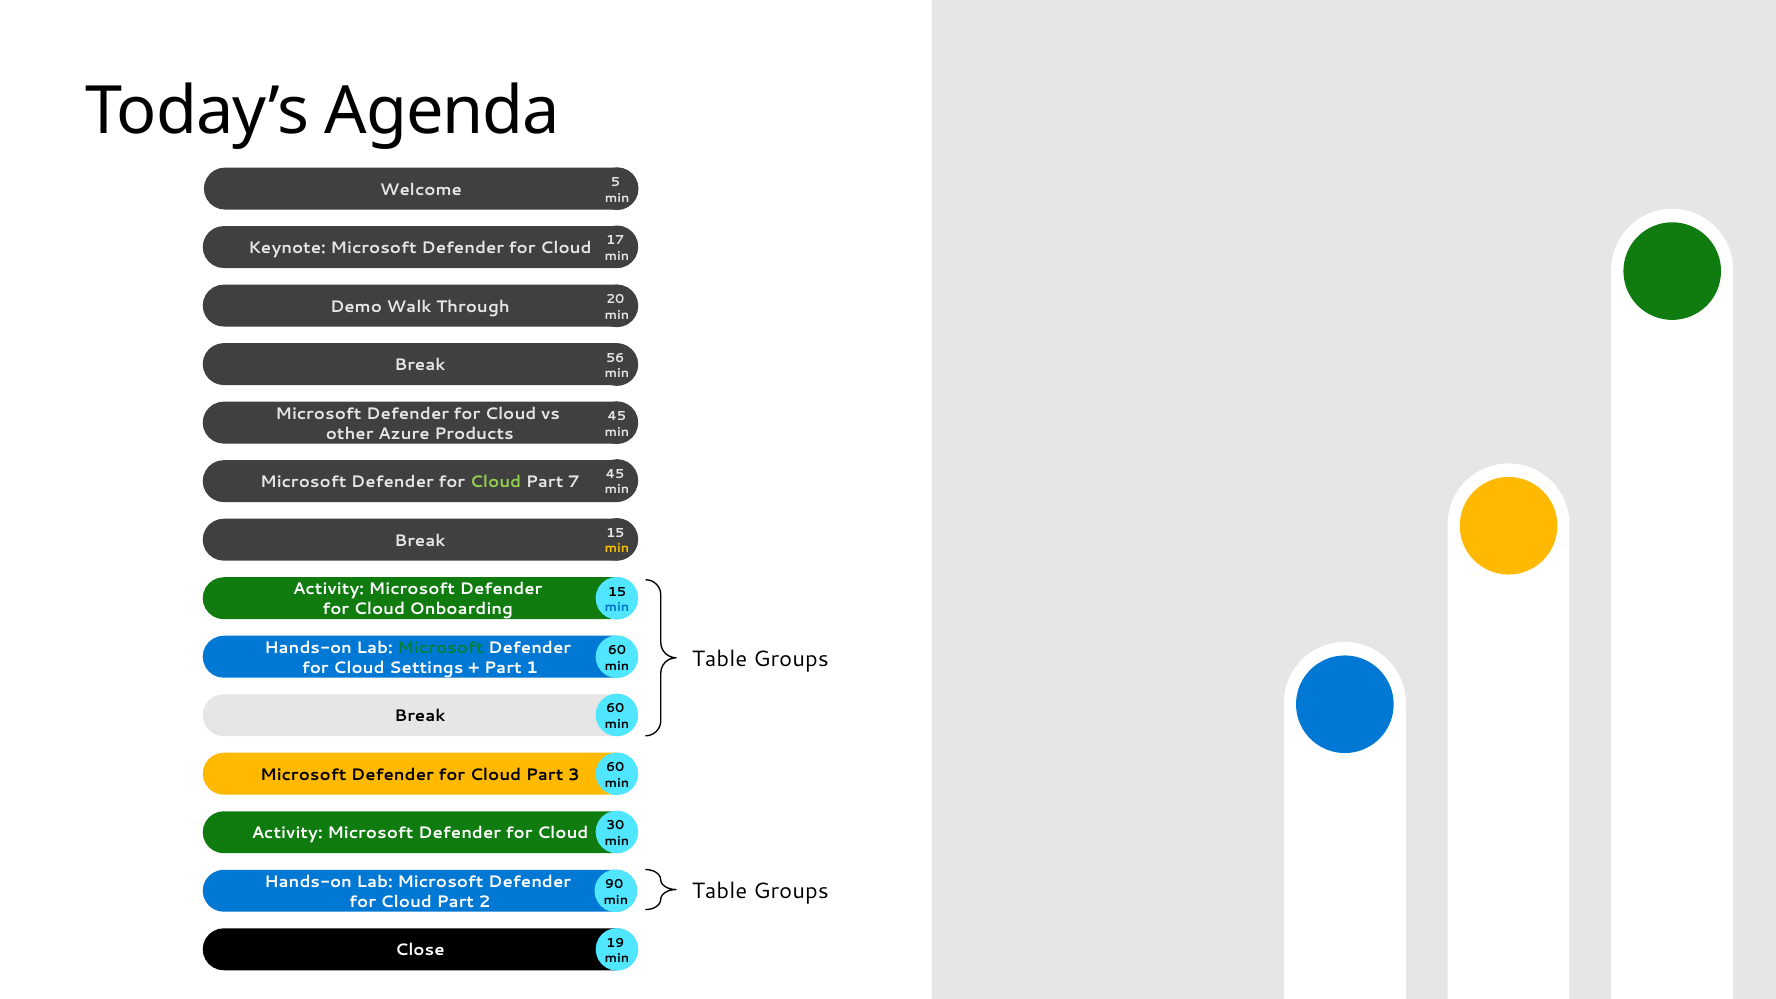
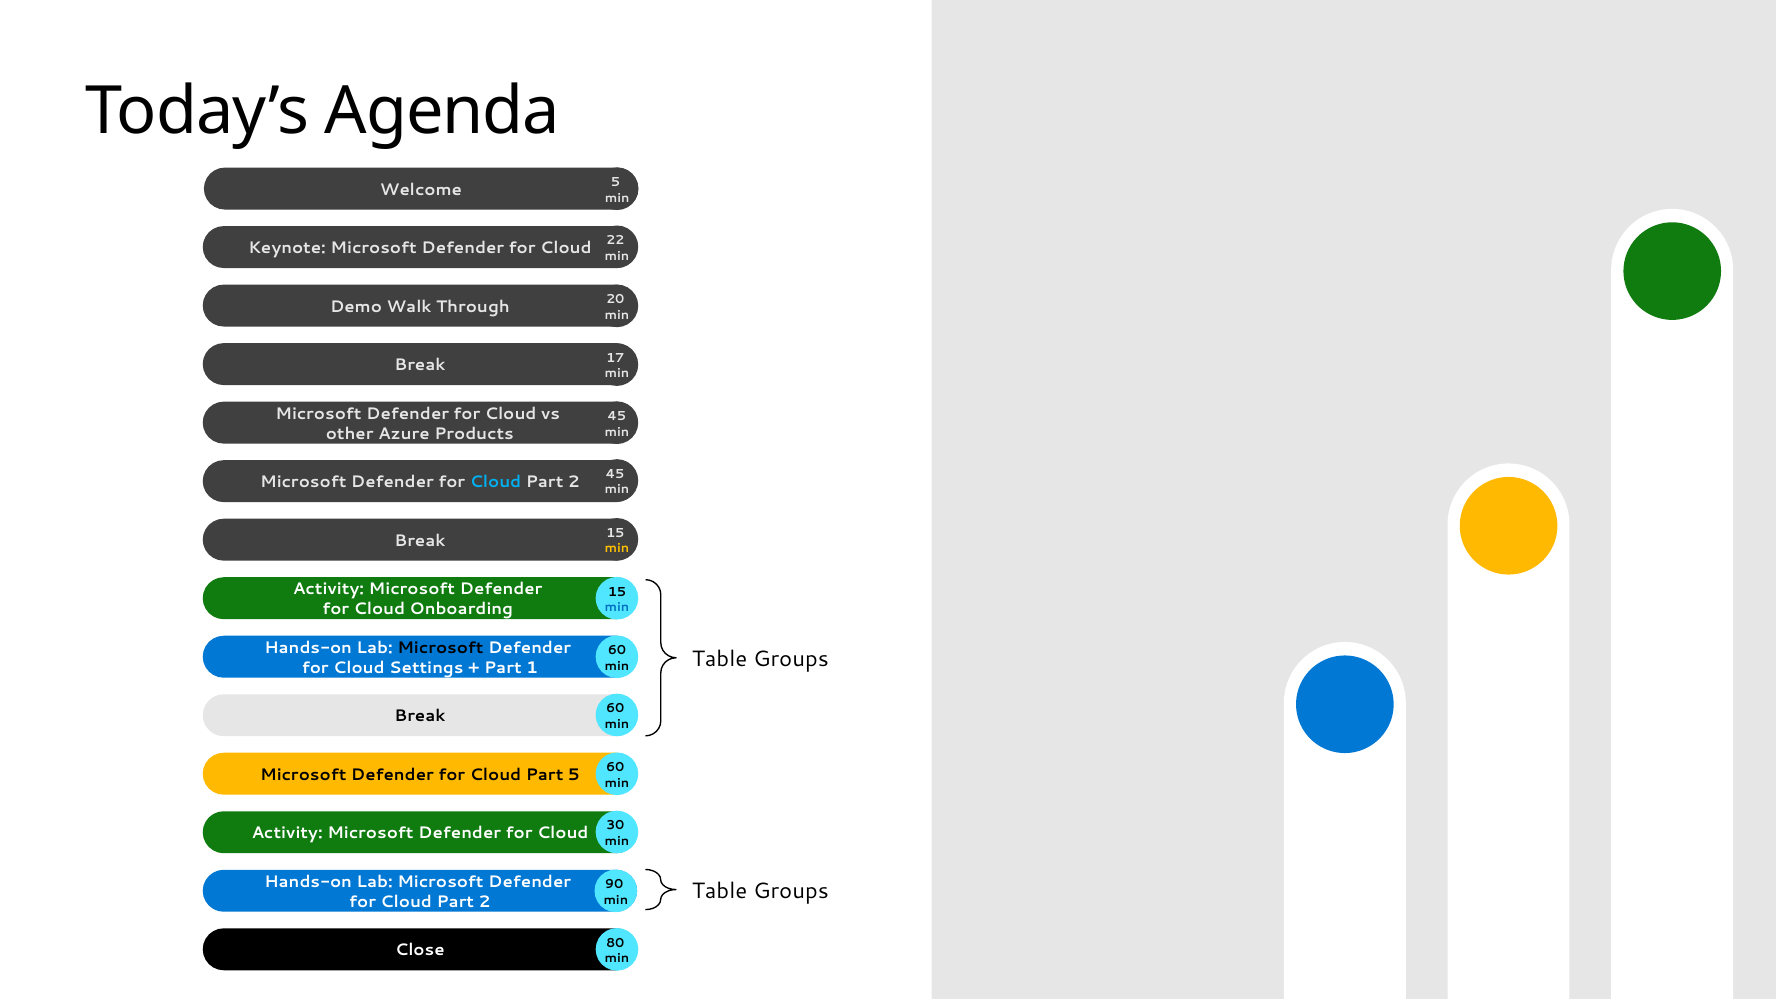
17: 17 -> 22
56: 56 -> 17
Cloud at (496, 482) colour: light green -> light blue
7 at (574, 482): 7 -> 2
Microsoft at (440, 648) colour: green -> black
Part 3: 3 -> 5
19: 19 -> 80
